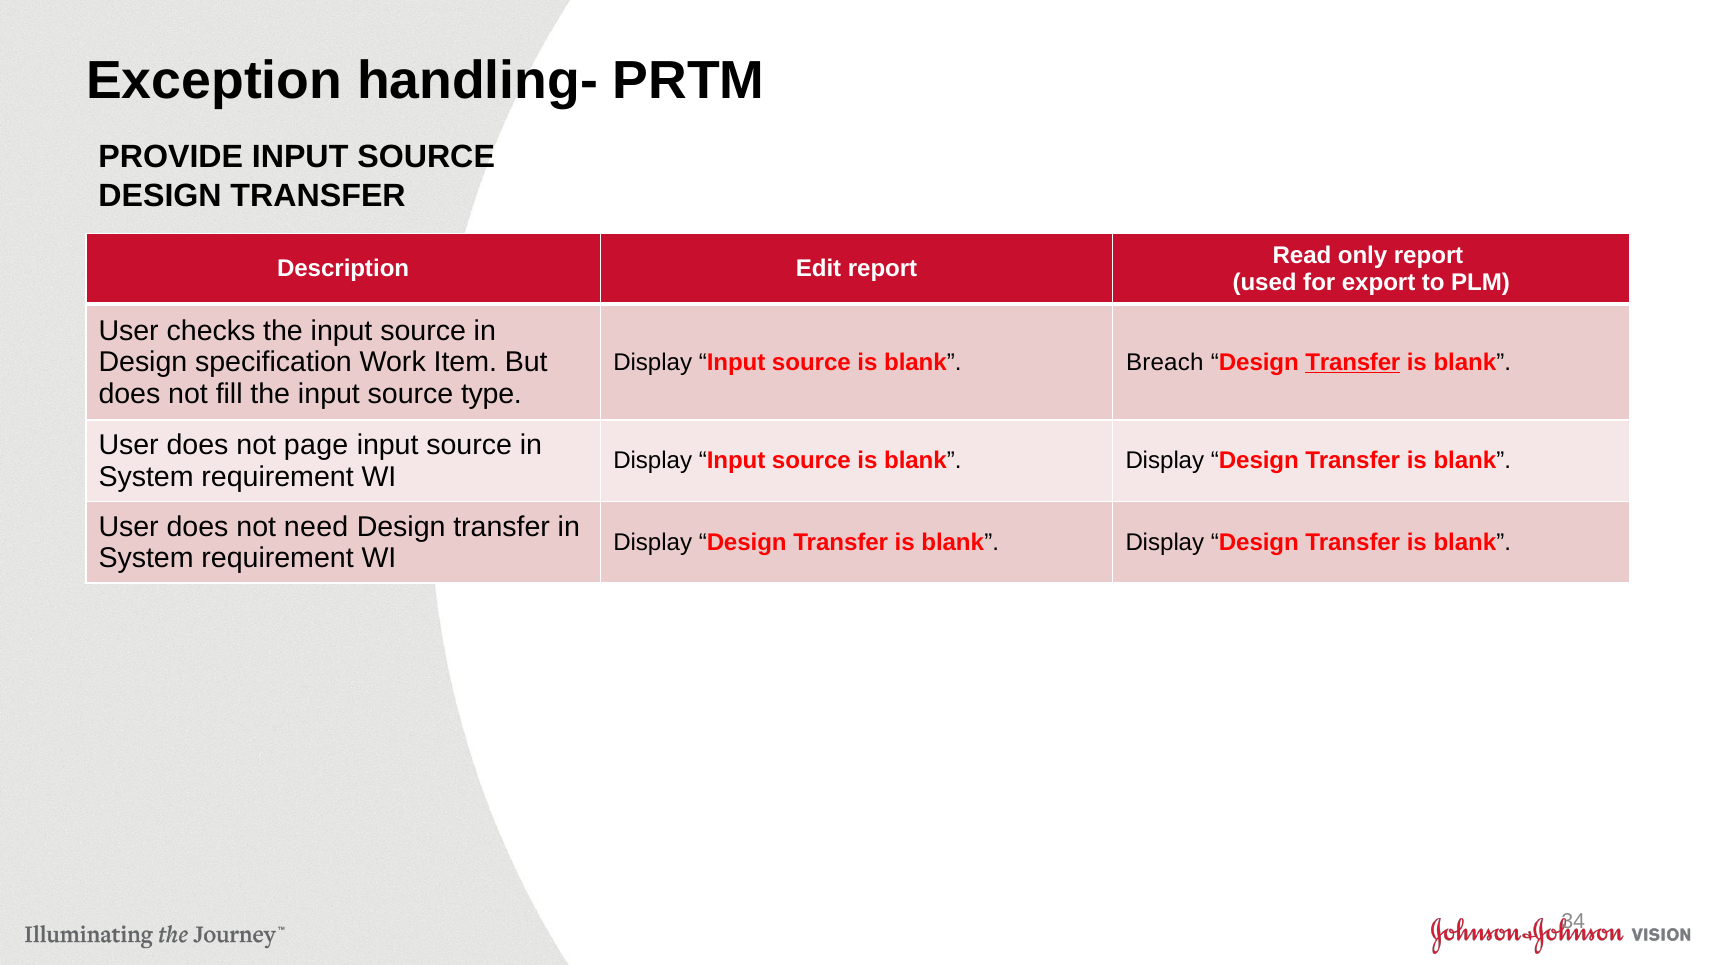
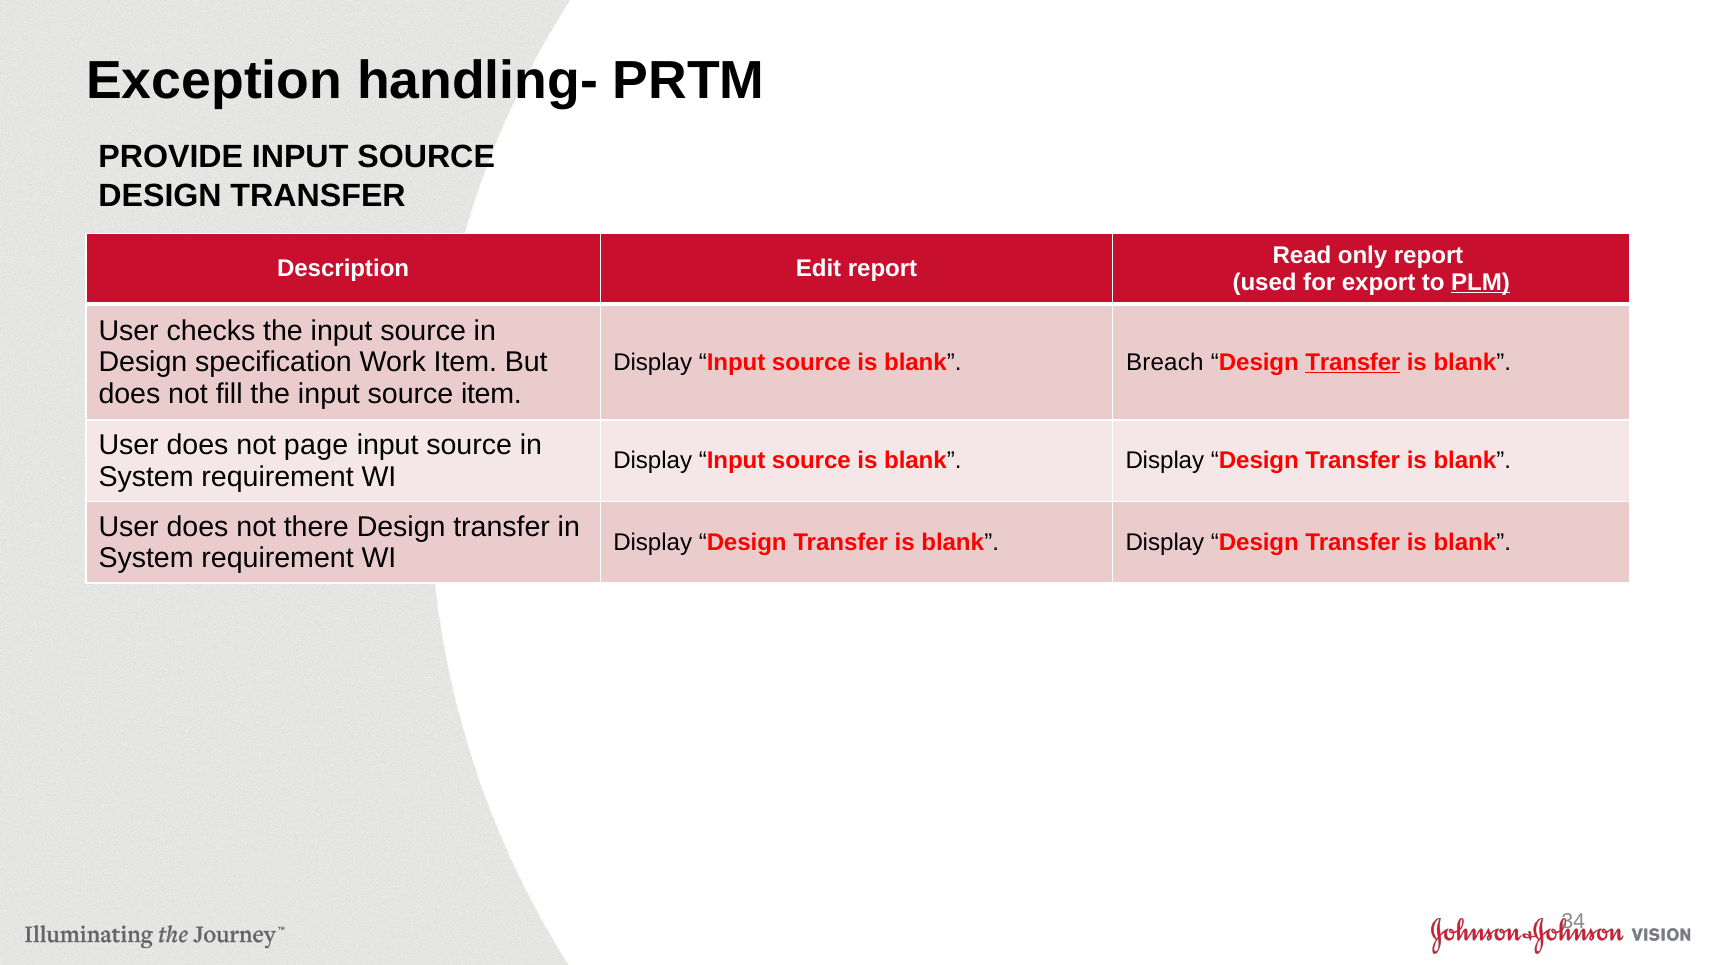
PLM underline: none -> present
source type: type -> item
need: need -> there
